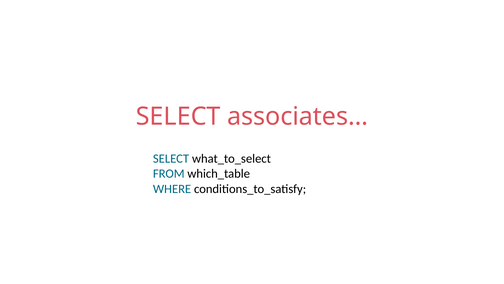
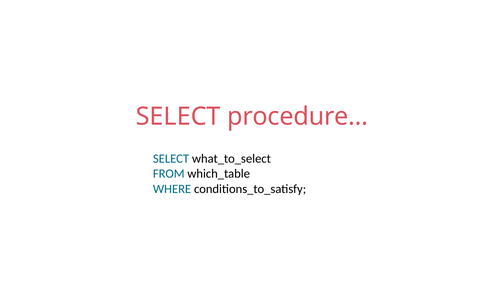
associates…: associates… -> procedure…
